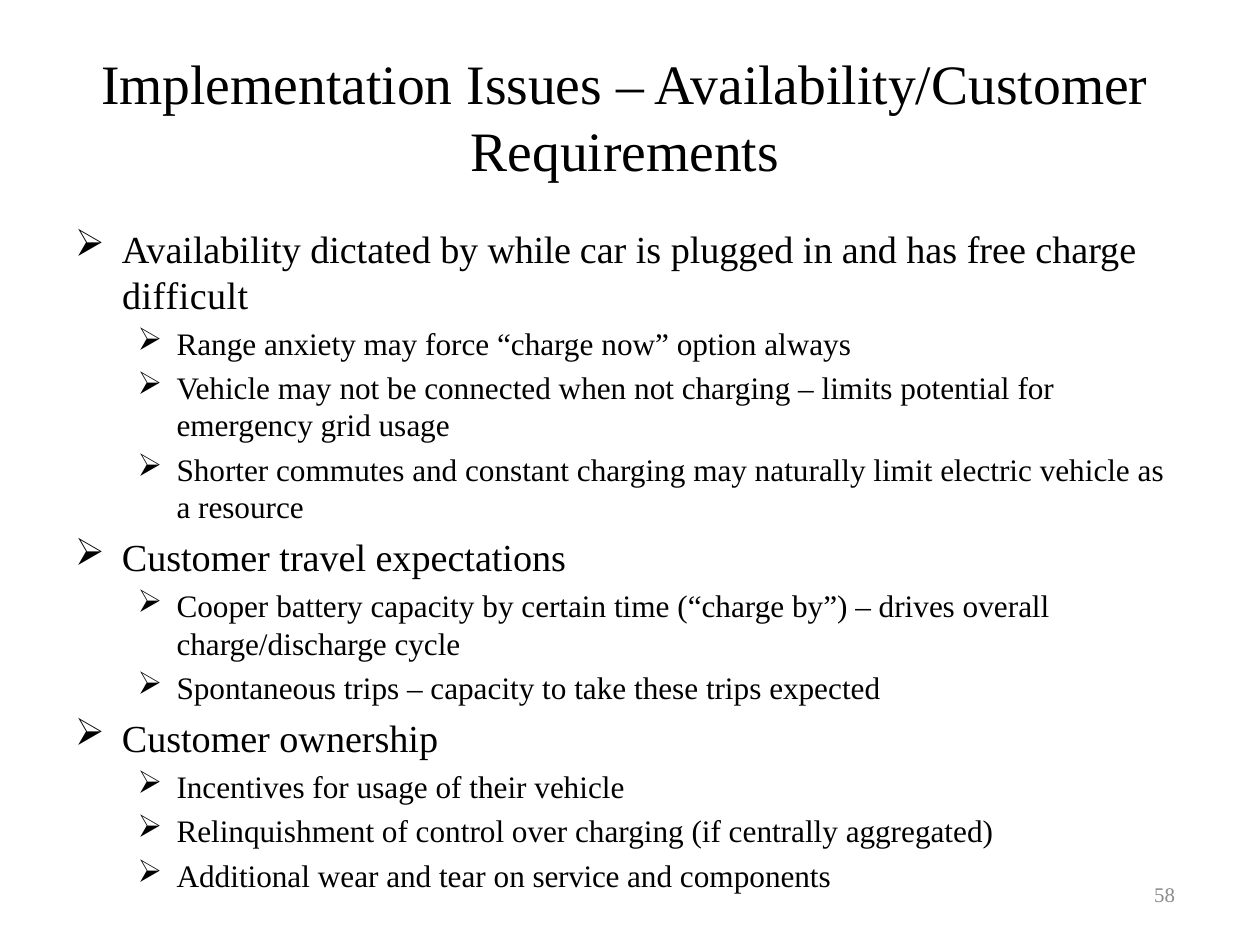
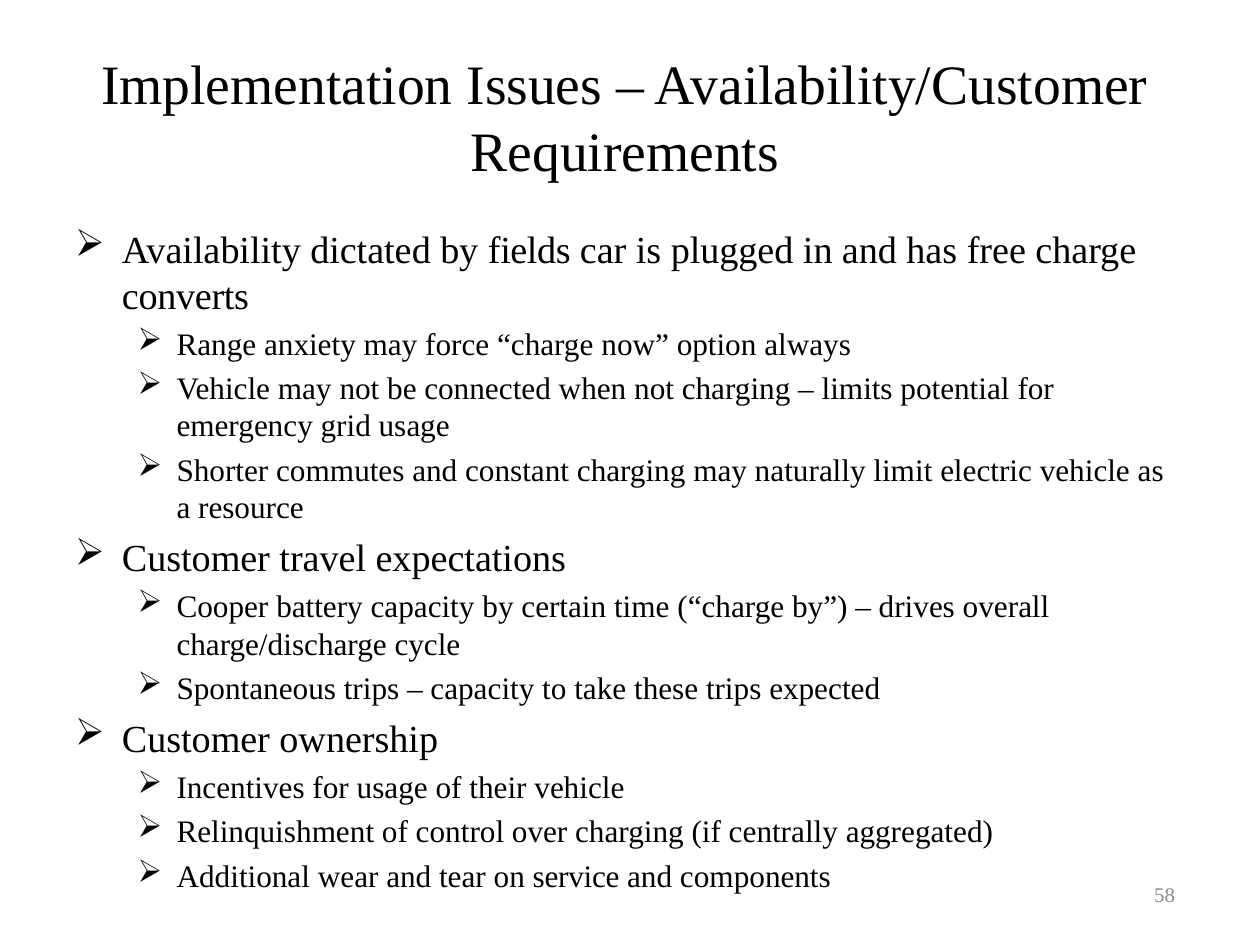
while: while -> fields
difficult: difficult -> converts
